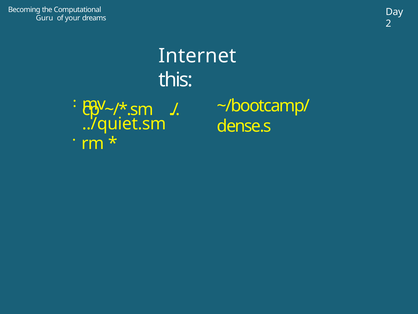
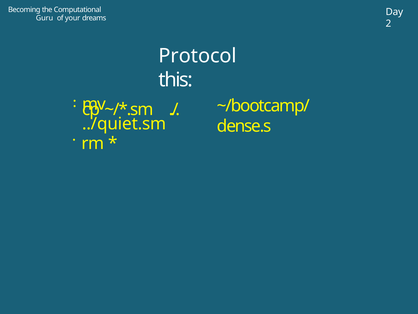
Internet: Internet -> Protocol
